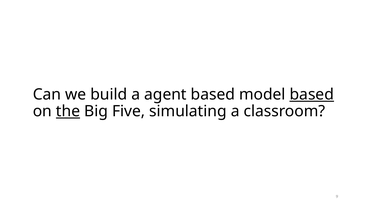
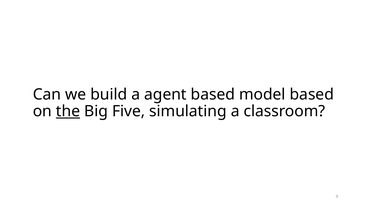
based at (312, 94) underline: present -> none
